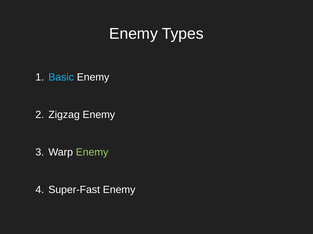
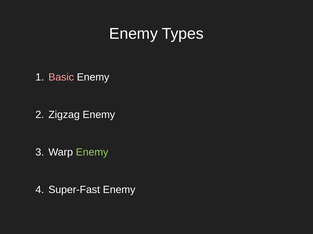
Basic colour: light blue -> pink
